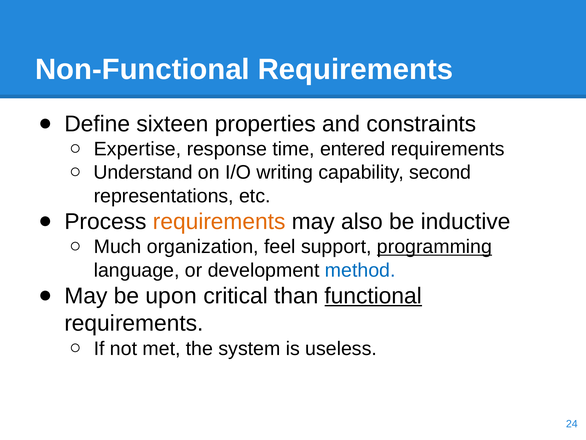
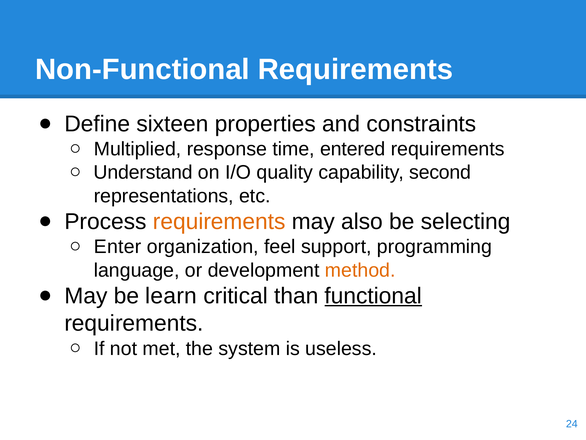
Expertise: Expertise -> Multiplied
writing: writing -> quality
inductive: inductive -> selecting
Much: Much -> Enter
programming underline: present -> none
method colour: blue -> orange
upon: upon -> learn
